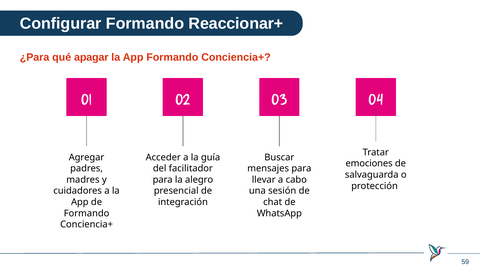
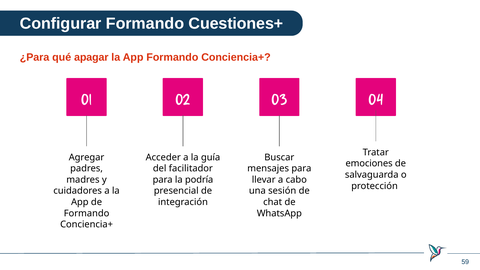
Reaccionar+: Reaccionar+ -> Cuestiones+
alegro: alegro -> podría
